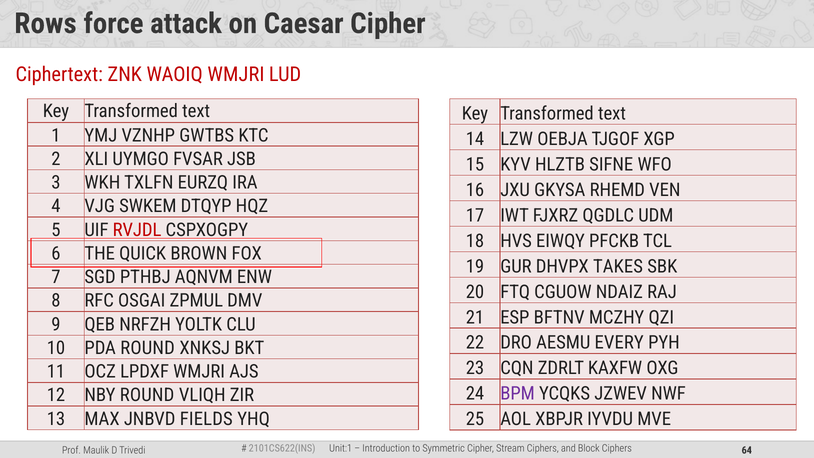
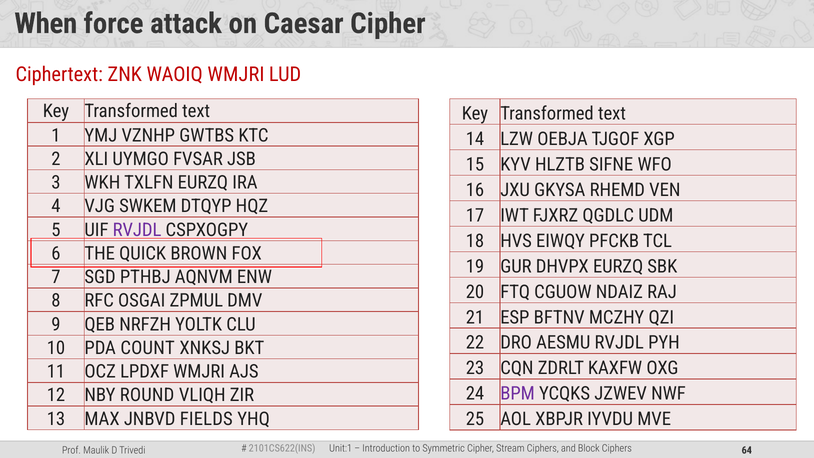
Rows: Rows -> When
RVJDL at (137, 230) colour: red -> purple
DHVPX TAKES: TAKES -> EURZQ
AESMU EVERY: EVERY -> RVJDL
PDA ROUND: ROUND -> COUNT
